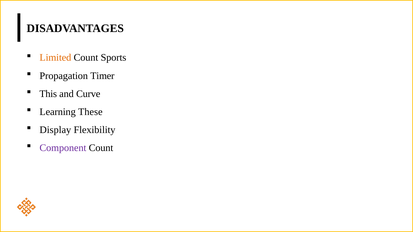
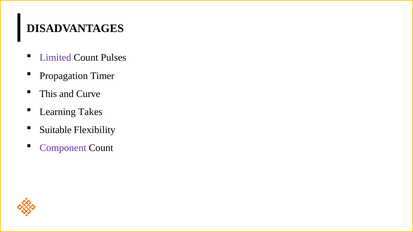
Limited colour: orange -> purple
Sports: Sports -> Pulses
These: These -> Takes
Display: Display -> Suitable
